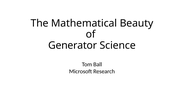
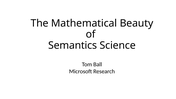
Generator: Generator -> Semantics
